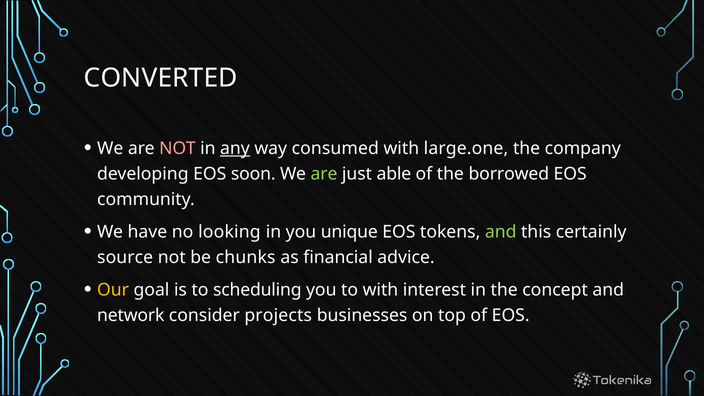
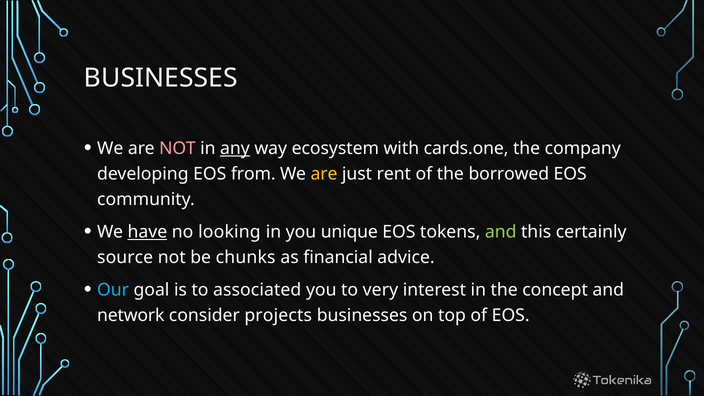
CONVERTED at (161, 78): CONVERTED -> BUSINESSES
consumed: consumed -> ecosystem
large.one: large.one -> cards.one
soon: soon -> from
are at (324, 174) colour: light green -> yellow
able: able -> rent
have underline: none -> present
Our colour: yellow -> light blue
scheduling: scheduling -> associated
to with: with -> very
